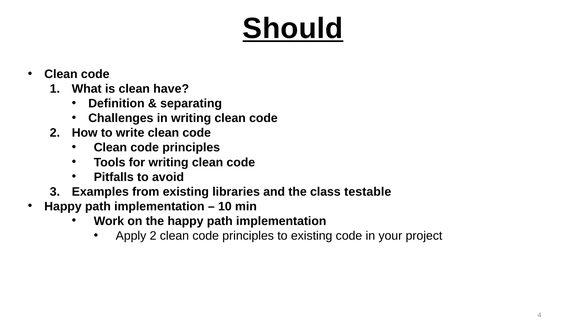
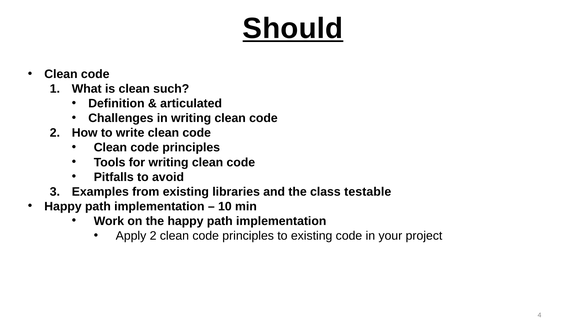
have: have -> such
separating: separating -> articulated
